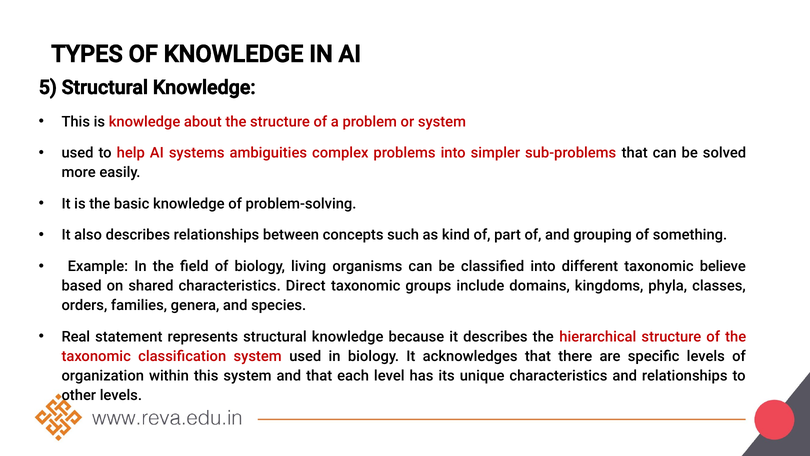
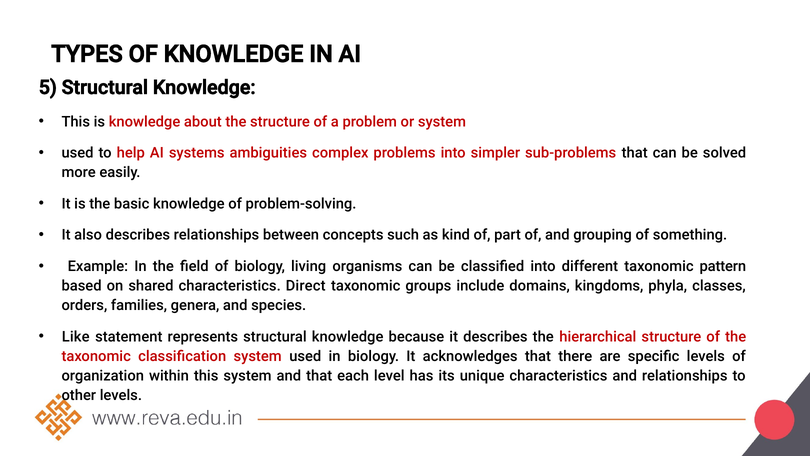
believe: believe -> pattern
Real: Real -> Like
